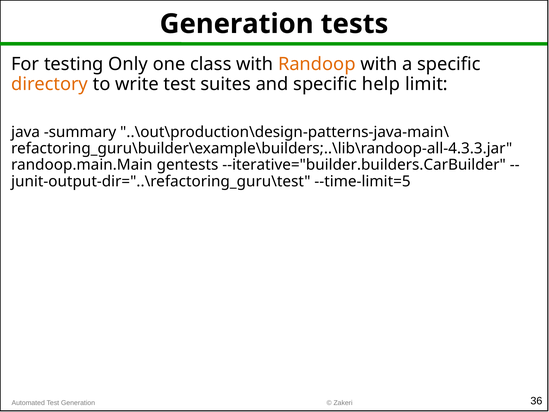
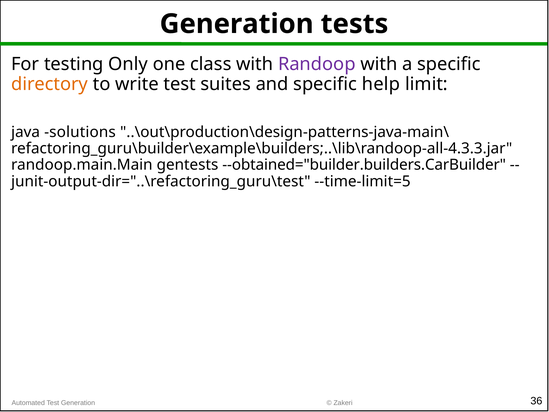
Randoop colour: orange -> purple
summary: summary -> solutions
--iterative="builder.builders.CarBuilder: --iterative="builder.builders.CarBuilder -> --obtained="builder.builders.CarBuilder
